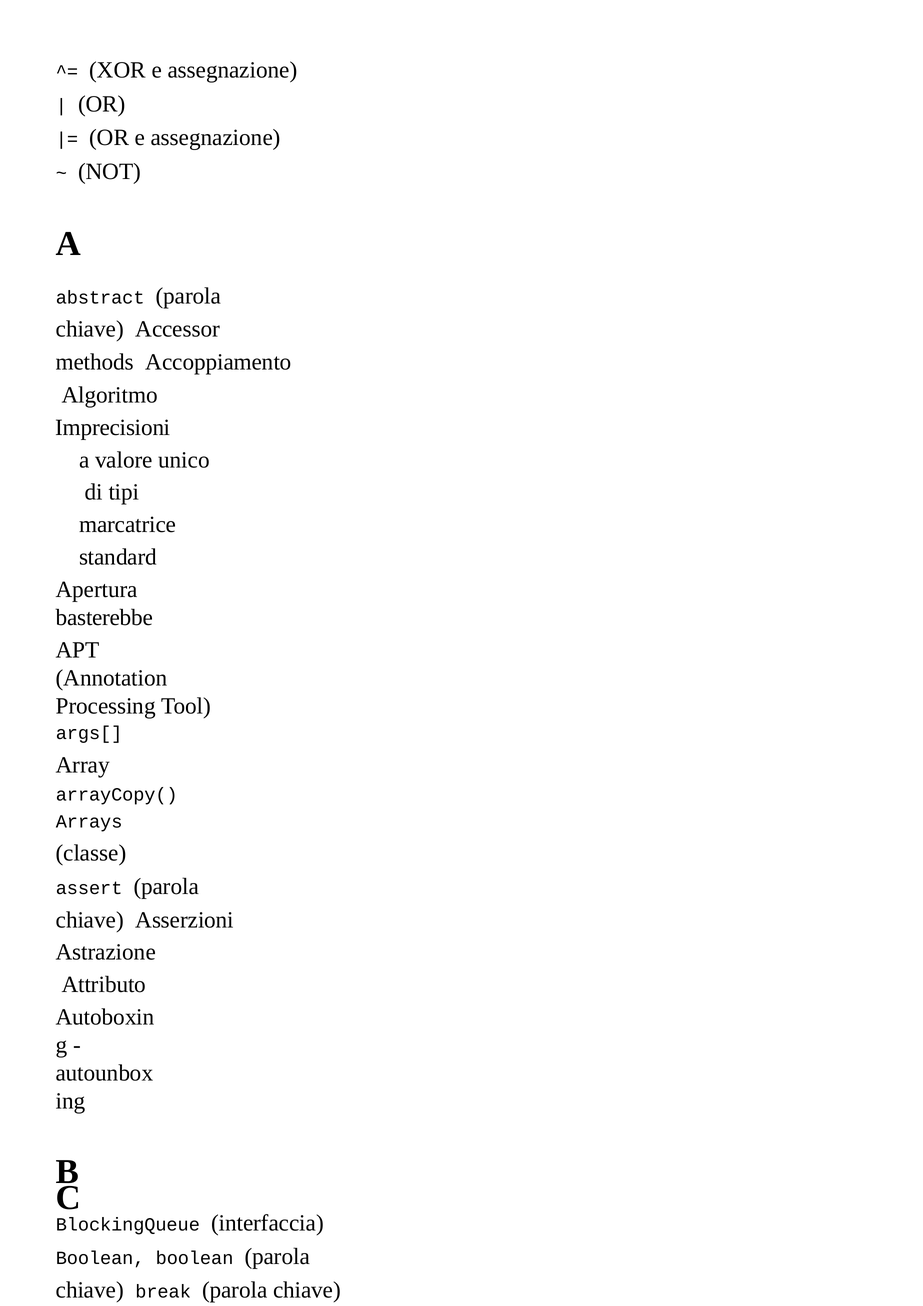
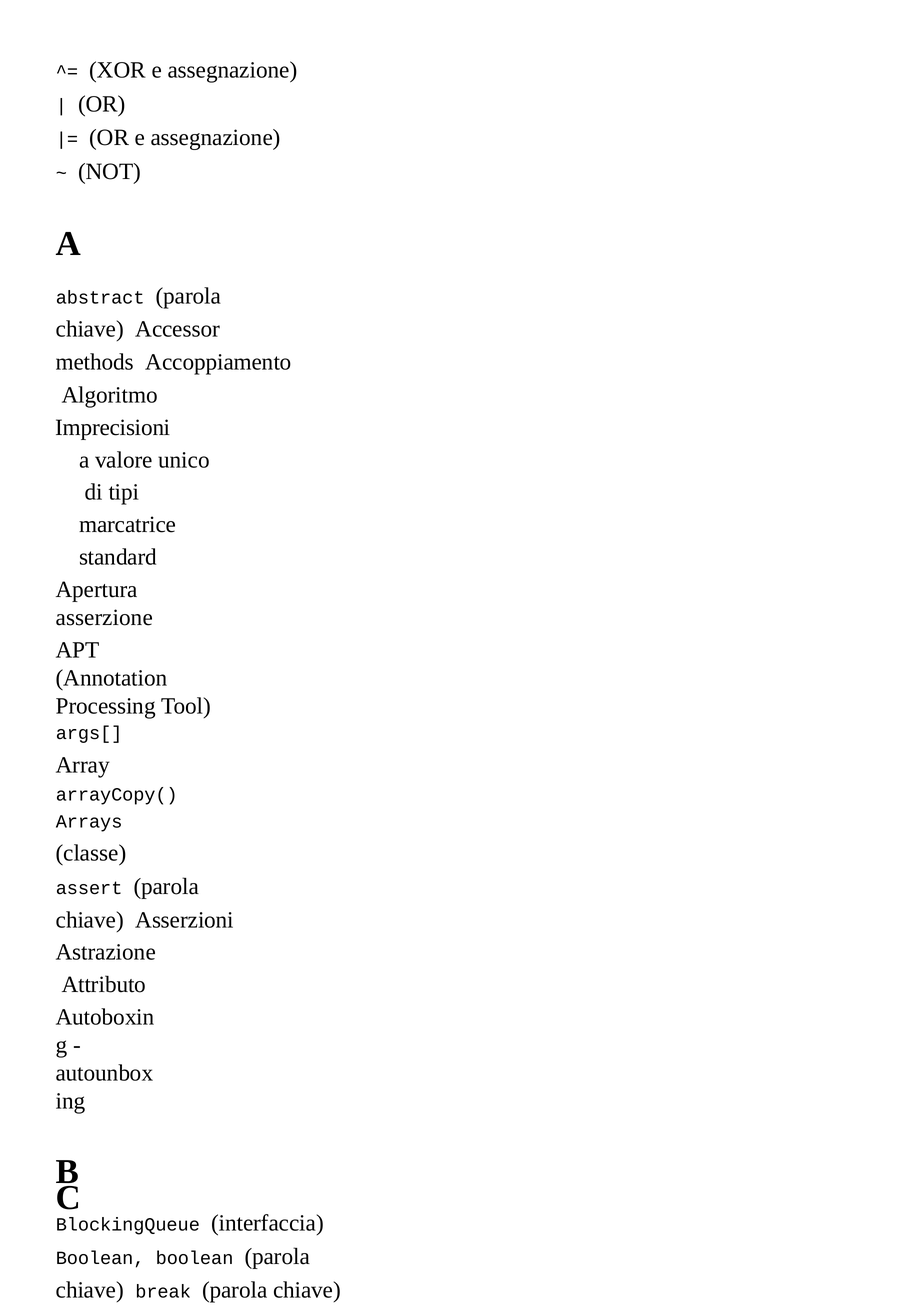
basterebbe: basterebbe -> asserzione
